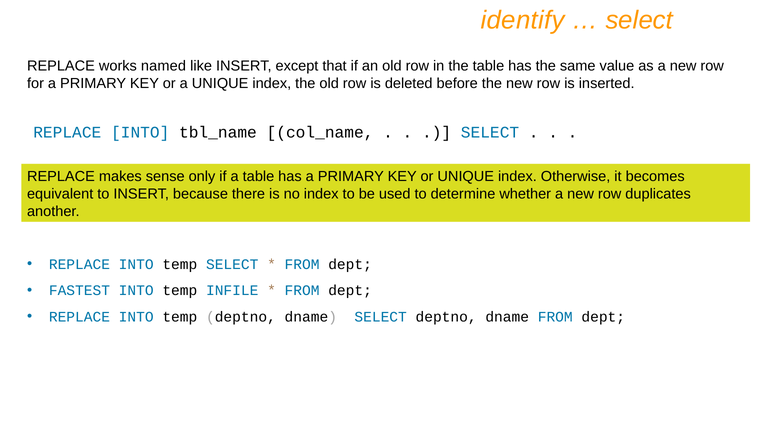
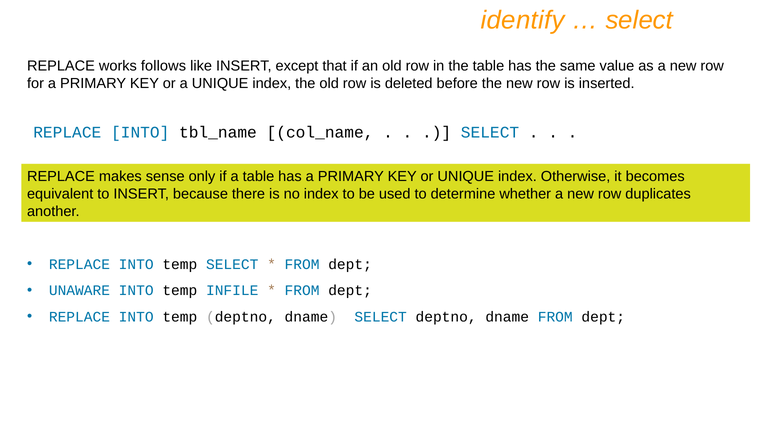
named: named -> follows
FASTEST: FASTEST -> UNAWARE
